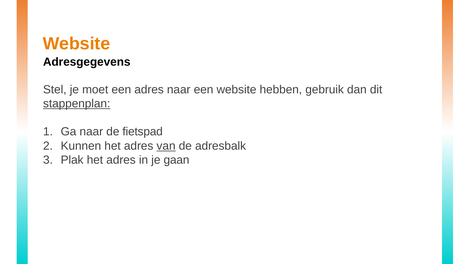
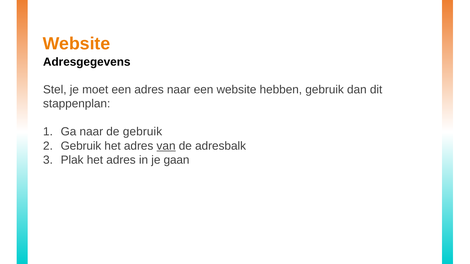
stappenplan underline: present -> none
de fietspad: fietspad -> gebruik
Kunnen at (81, 146): Kunnen -> Gebruik
